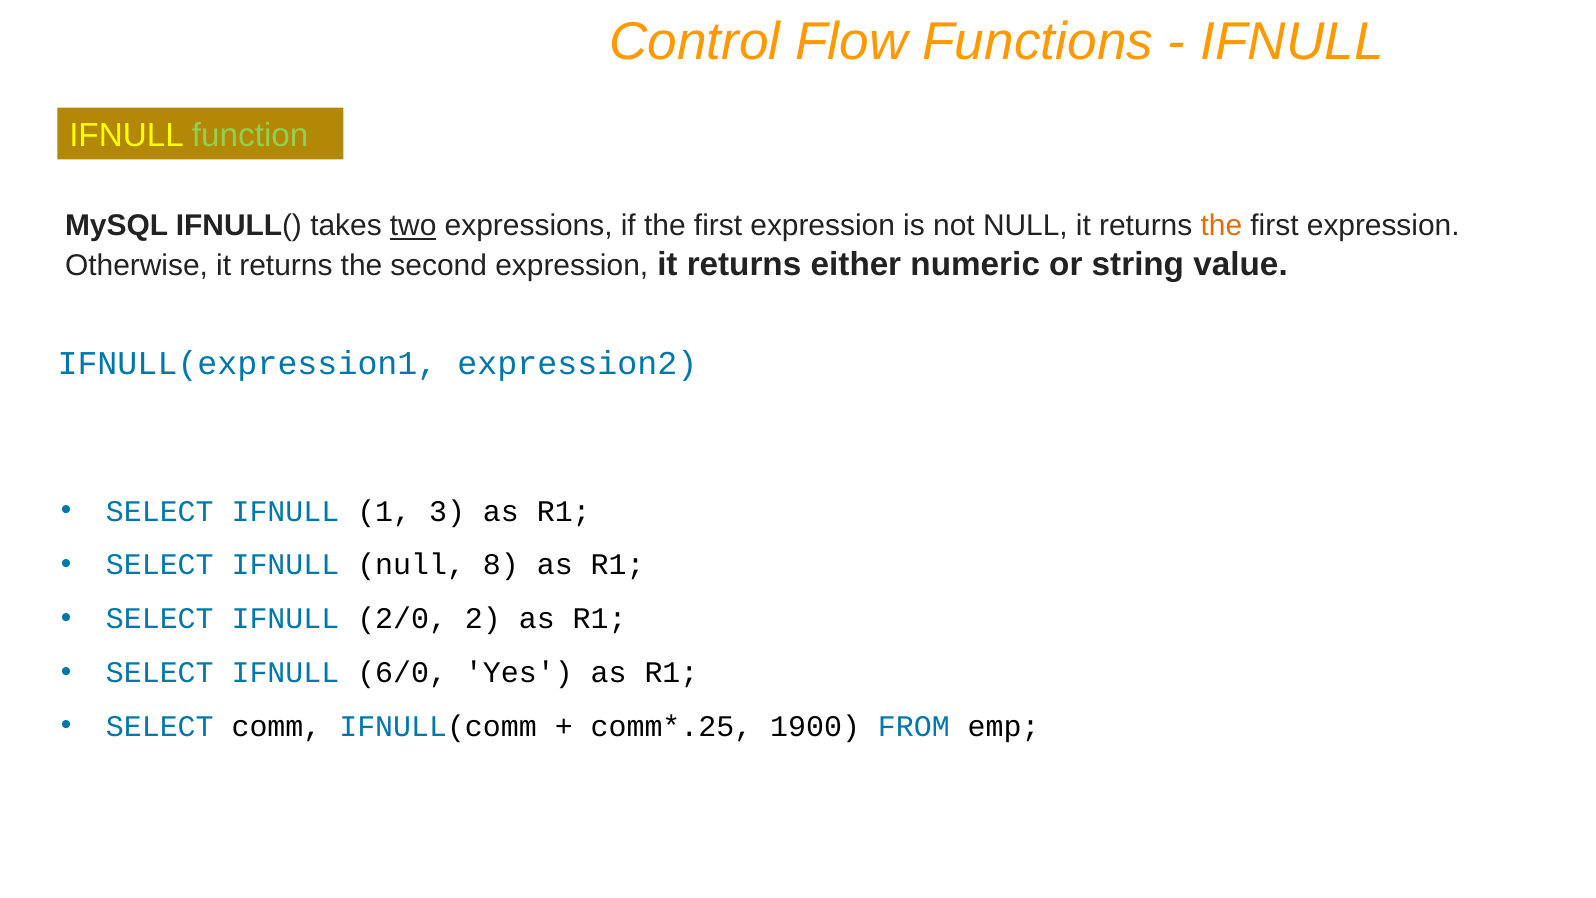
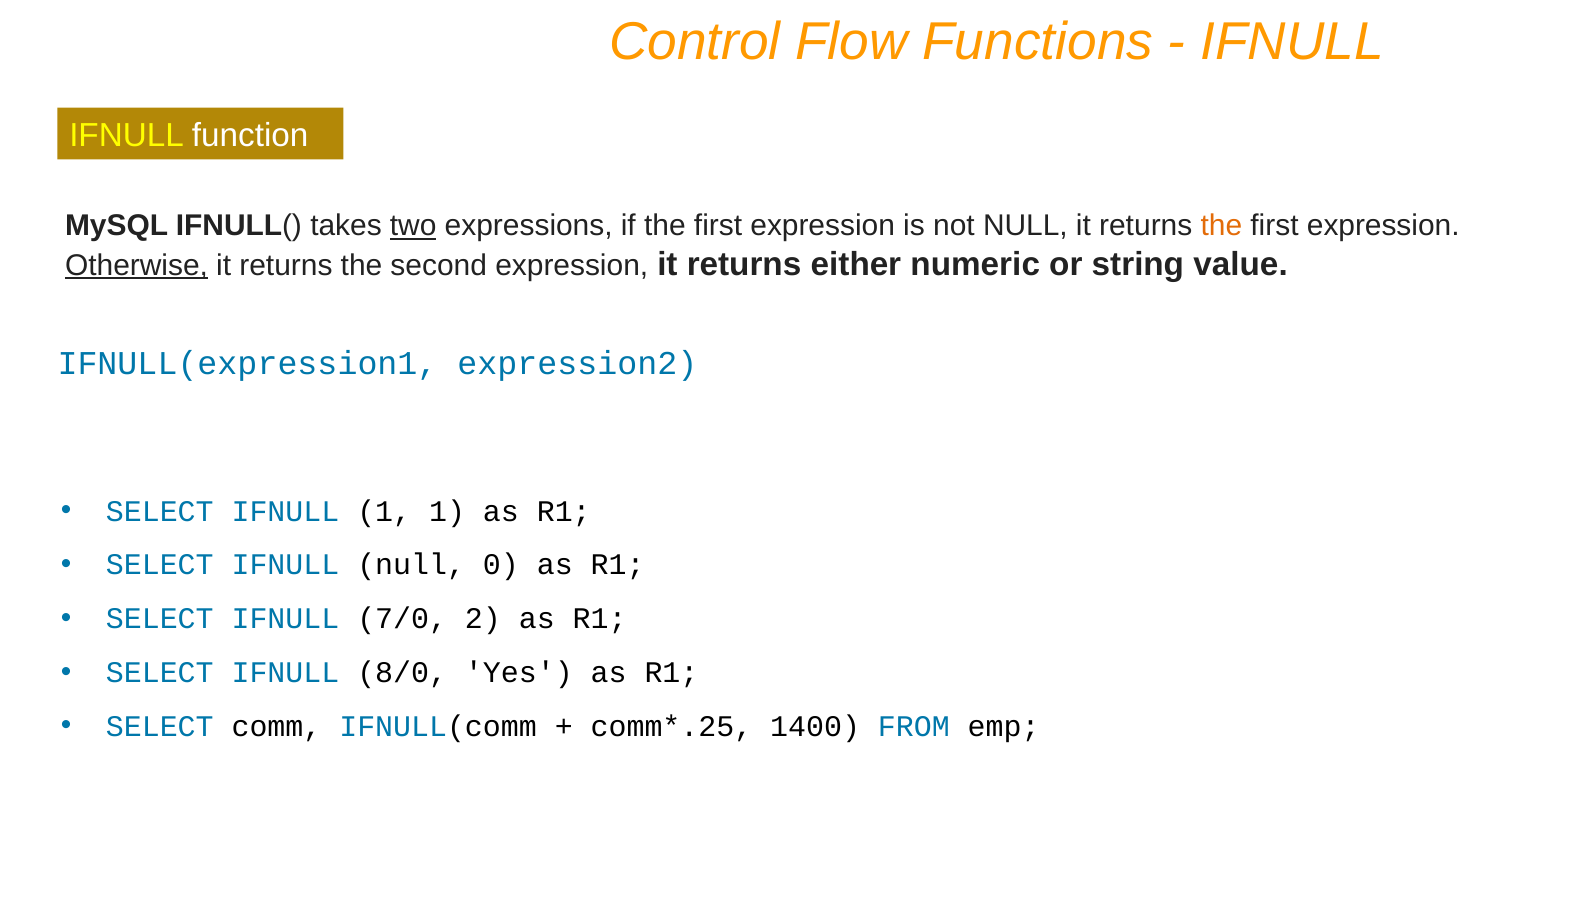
function colour: light green -> white
Otherwise underline: none -> present
1 3: 3 -> 1
8: 8 -> 0
2/0: 2/0 -> 7/0
6/0: 6/0 -> 8/0
1900: 1900 -> 1400
